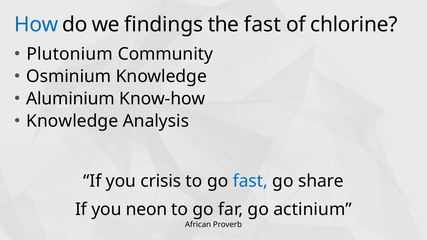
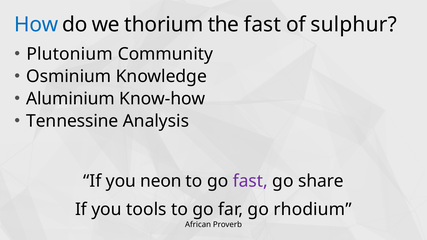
findings: findings -> thorium
chlorine: chlorine -> sulphur
Knowledge at (72, 121): Knowledge -> Tennessine
crisis: crisis -> neon
fast at (250, 181) colour: blue -> purple
neon: neon -> tools
actinium: actinium -> rhodium
